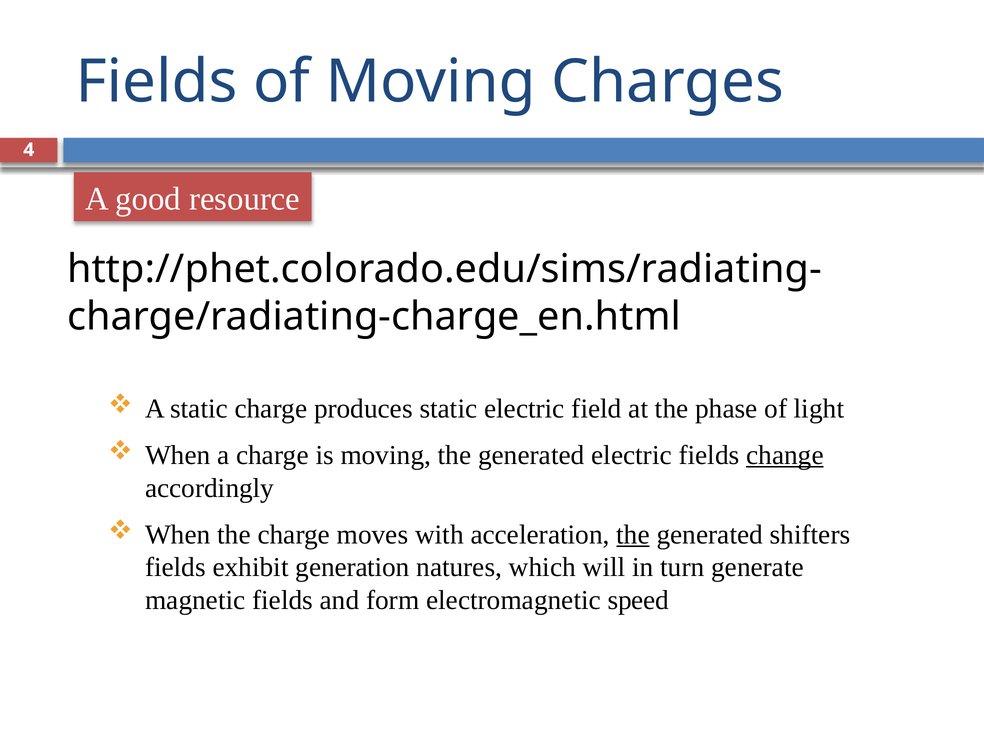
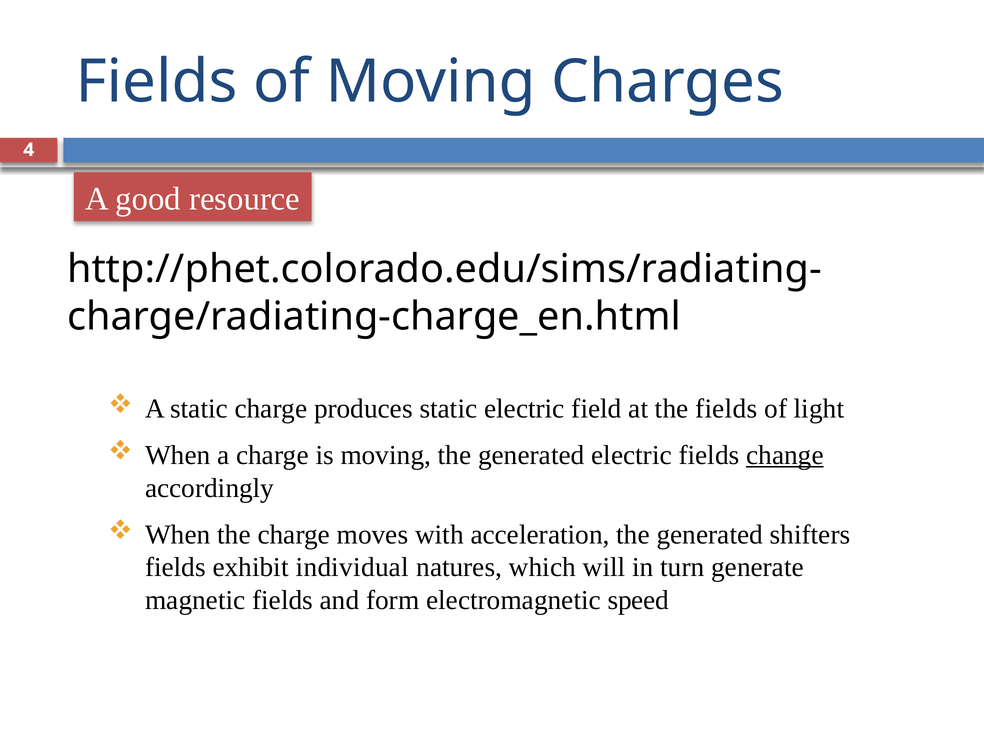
the phase: phase -> fields
the at (633, 535) underline: present -> none
generation: generation -> individual
